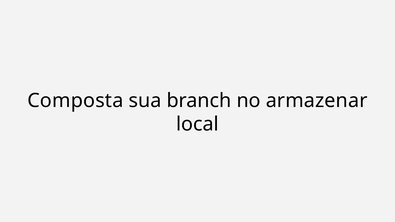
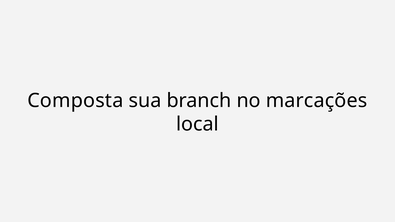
armazenar: armazenar -> marcações
